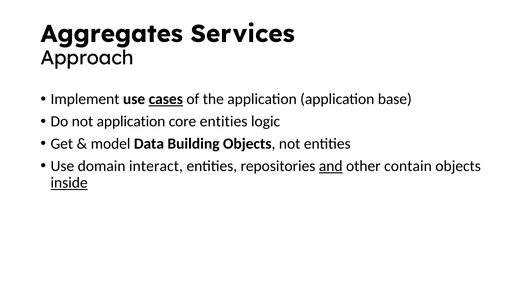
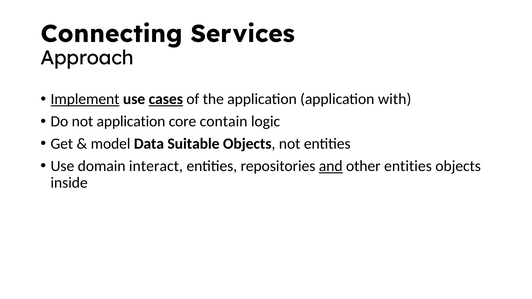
Aggregates: Aggregates -> Connecting
Implement underline: none -> present
base: base -> with
core entities: entities -> contain
Building: Building -> Suitable
other contain: contain -> entities
inside underline: present -> none
